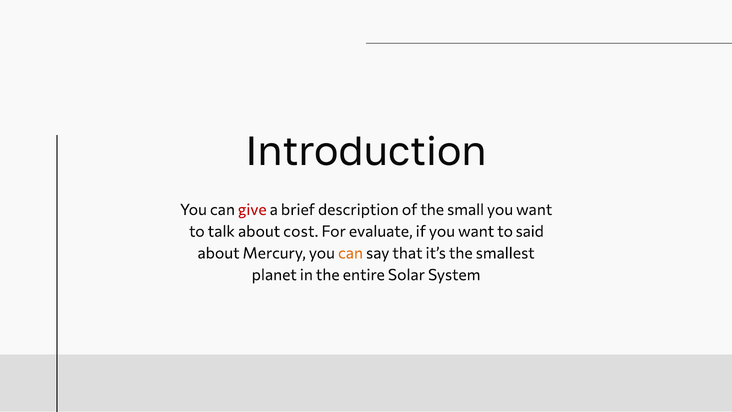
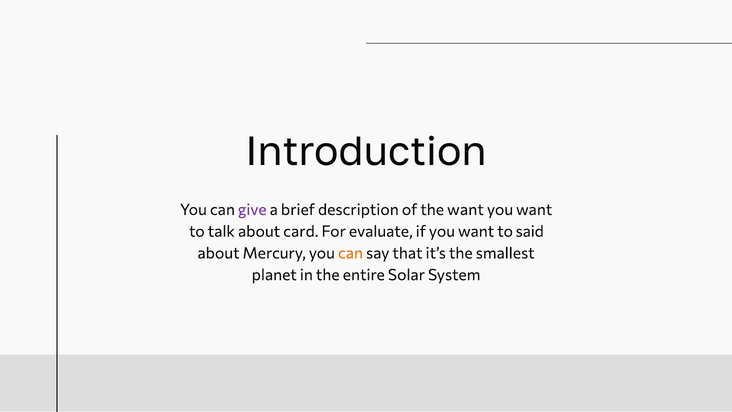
give colour: red -> purple
the small: small -> want
cost: cost -> card
